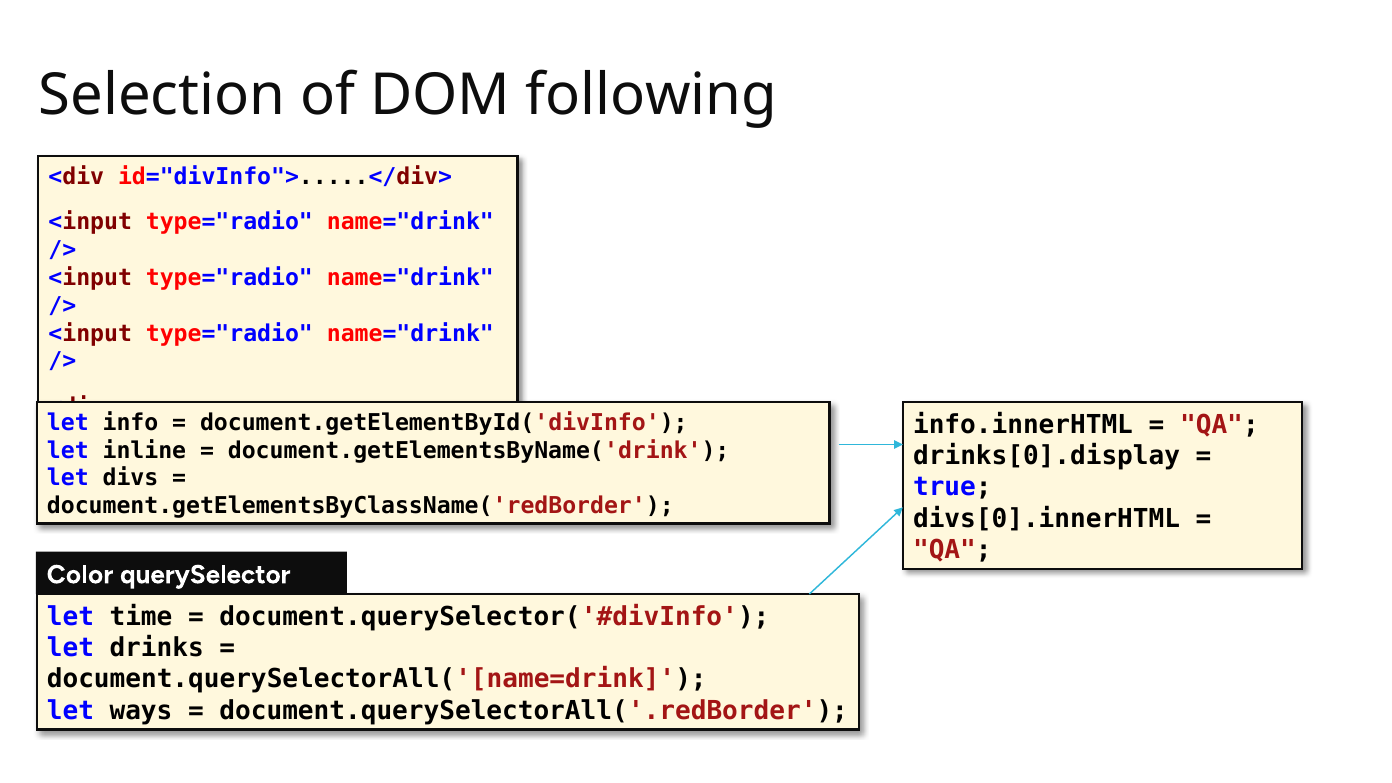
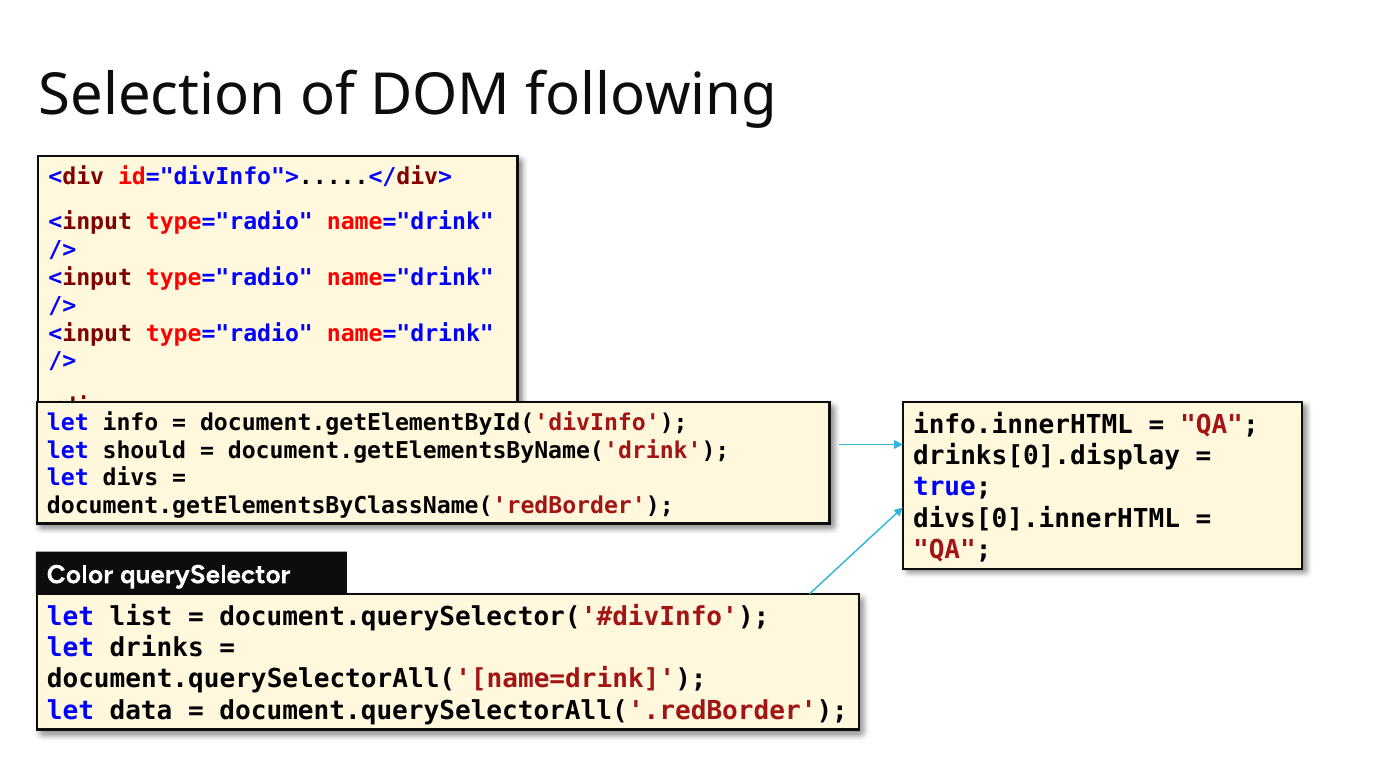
inline: inline -> should
time: time -> list
ways: ways -> data
